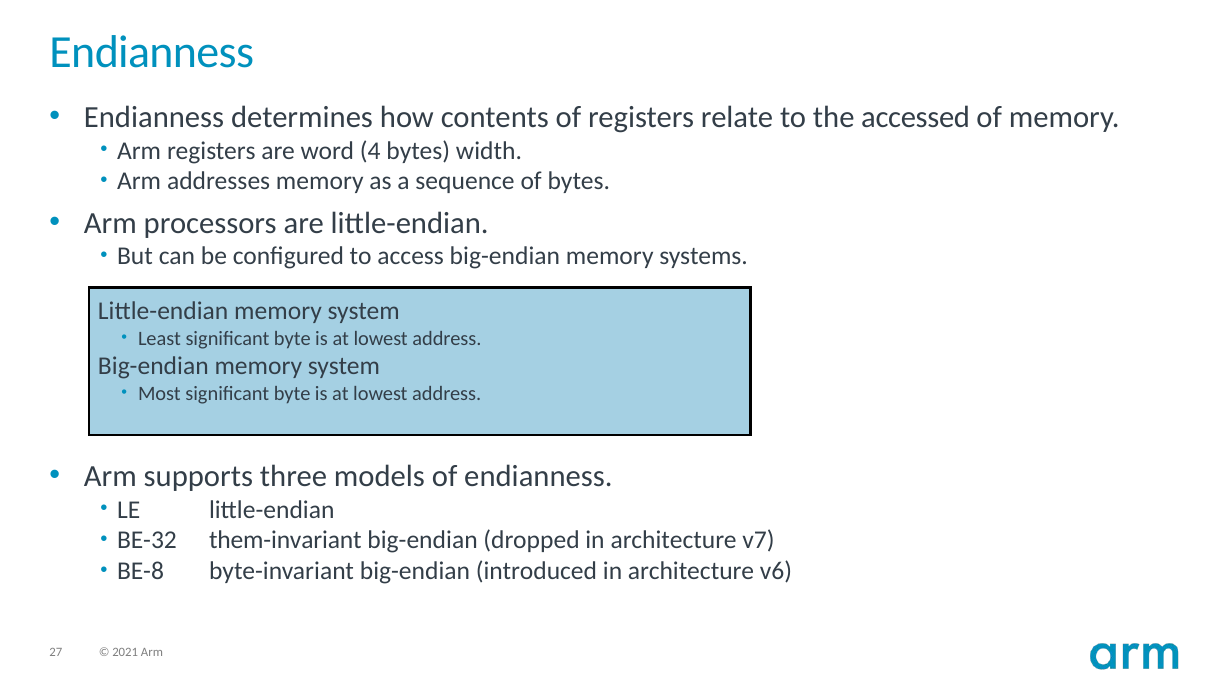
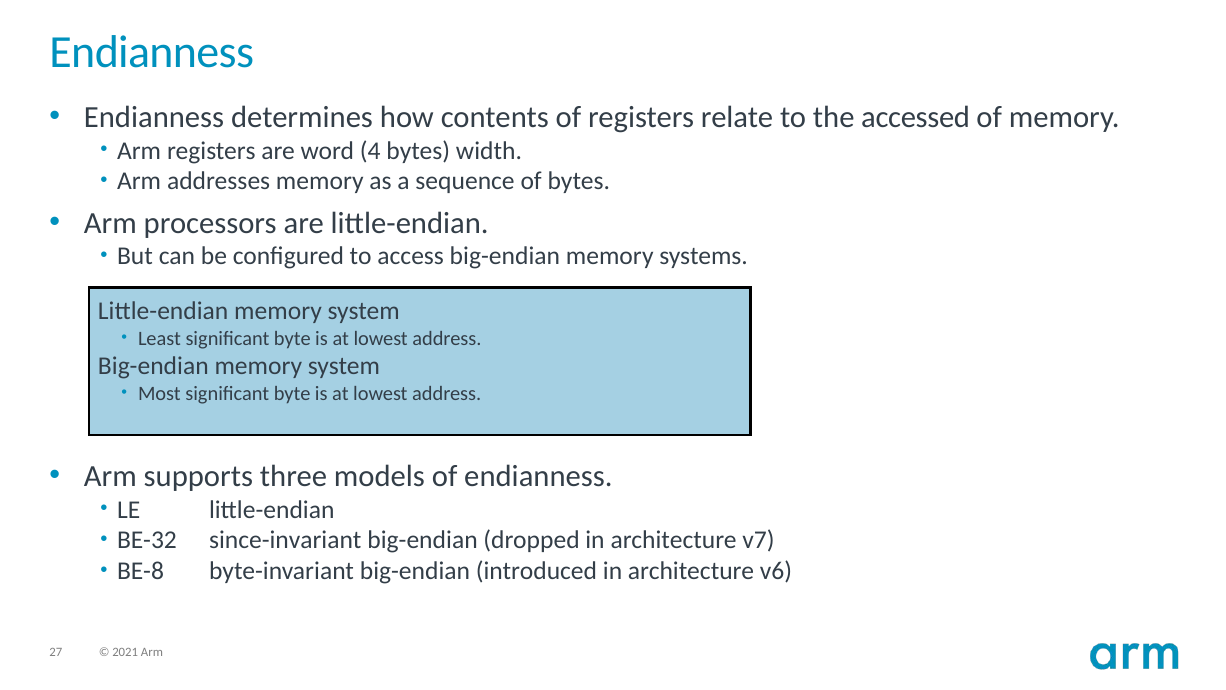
them-invariant: them-invariant -> since-invariant
